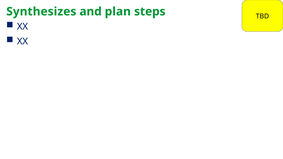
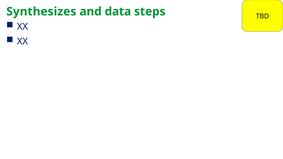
plan: plan -> data
